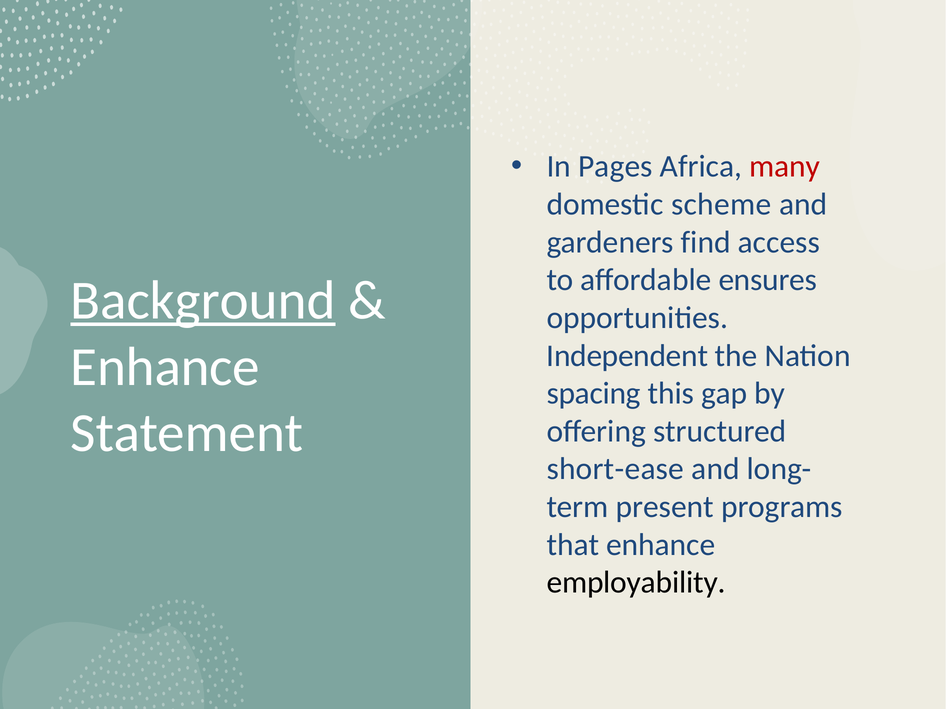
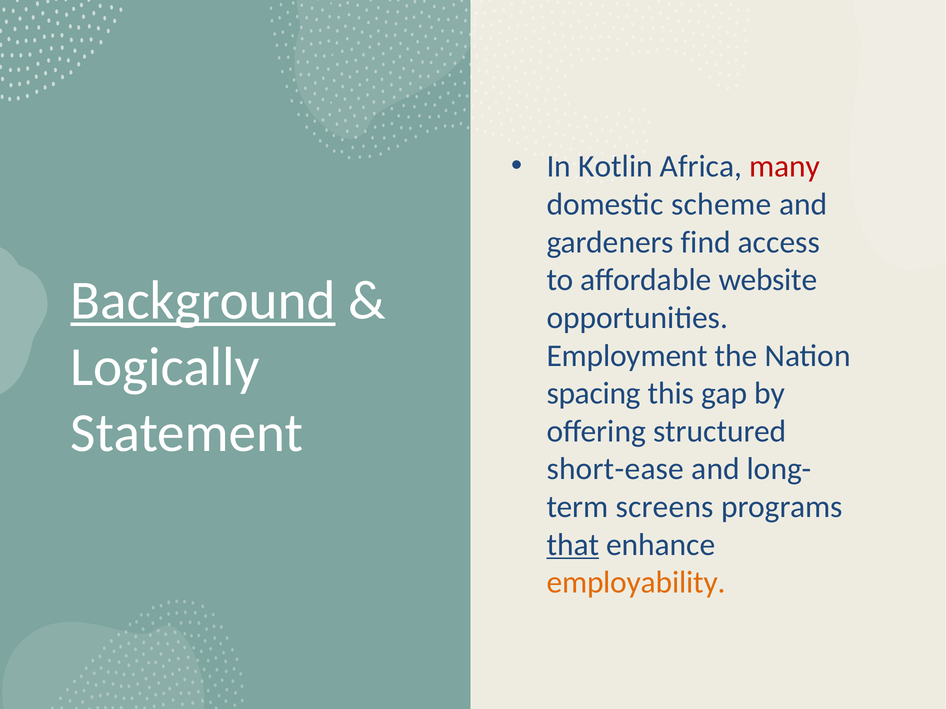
Pages: Pages -> Kotlin
ensures: ensures -> website
Independent: Independent -> Employment
Enhance at (165, 367): Enhance -> Logically
present: present -> screens
that underline: none -> present
employability colour: black -> orange
